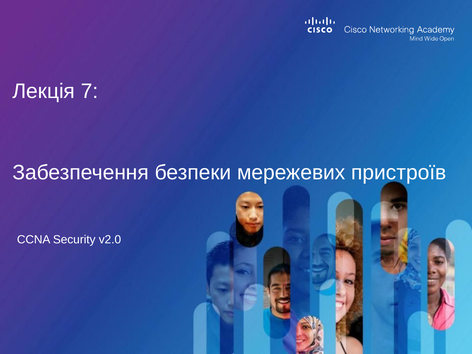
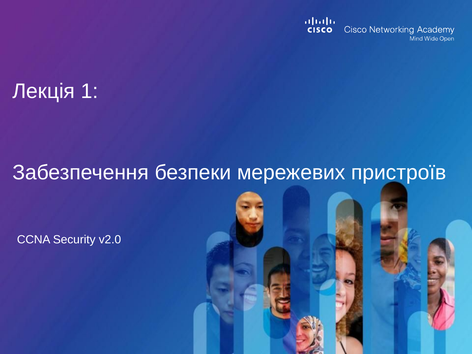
7: 7 -> 1
